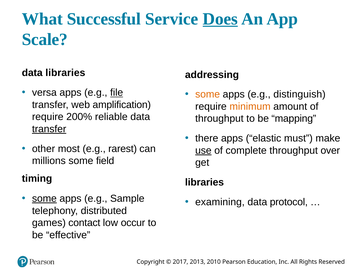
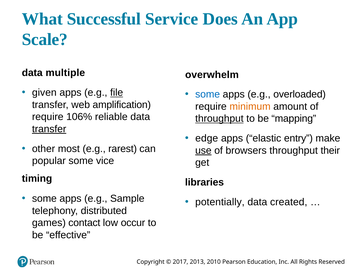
Does underline: present -> none
data libraries: libraries -> multiple
addressing: addressing -> overwhelm
versa: versa -> given
some at (208, 94) colour: orange -> blue
distinguish: distinguish -> overloaded
200%: 200% -> 106%
throughput at (219, 119) underline: none -> present
there: there -> edge
must: must -> entry
complete: complete -> browsers
over: over -> their
millions: millions -> popular
field: field -> vice
some at (44, 199) underline: present -> none
examining: examining -> potentially
protocol: protocol -> created
